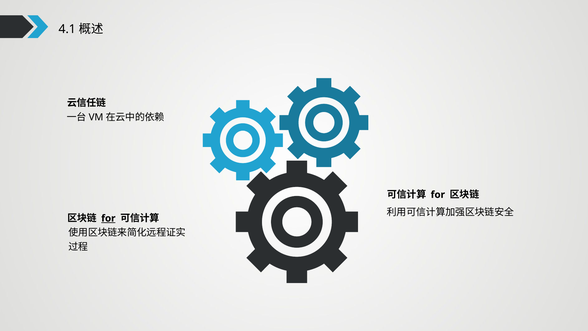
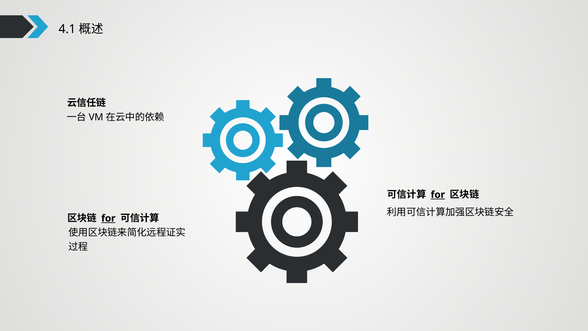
for at (438, 194) underline: none -> present
